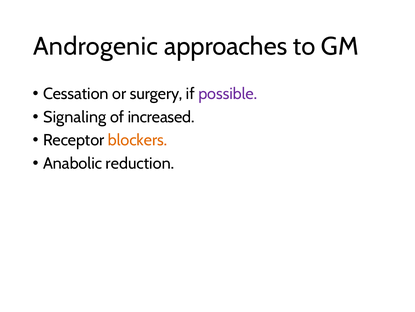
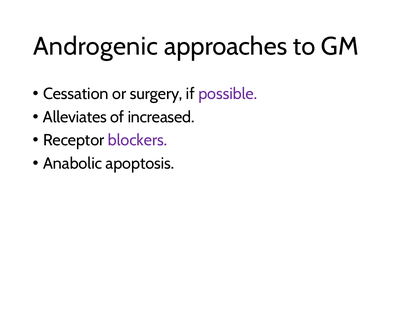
Signaling: Signaling -> Alleviates
blockers colour: orange -> purple
reduction: reduction -> apoptosis
